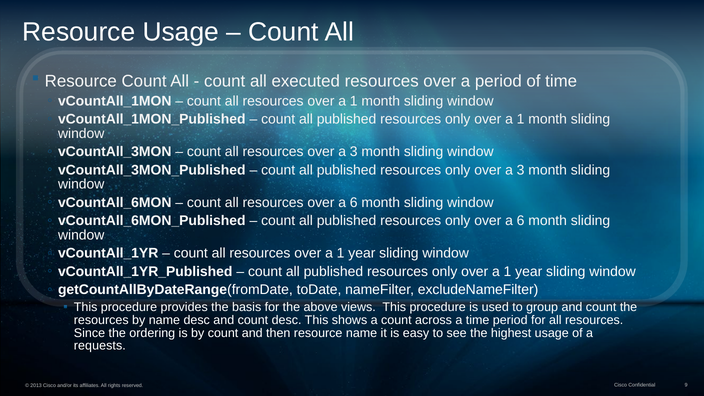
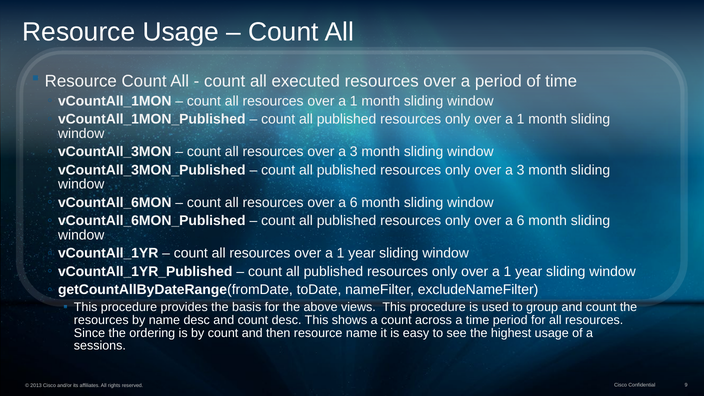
requests: requests -> sessions
